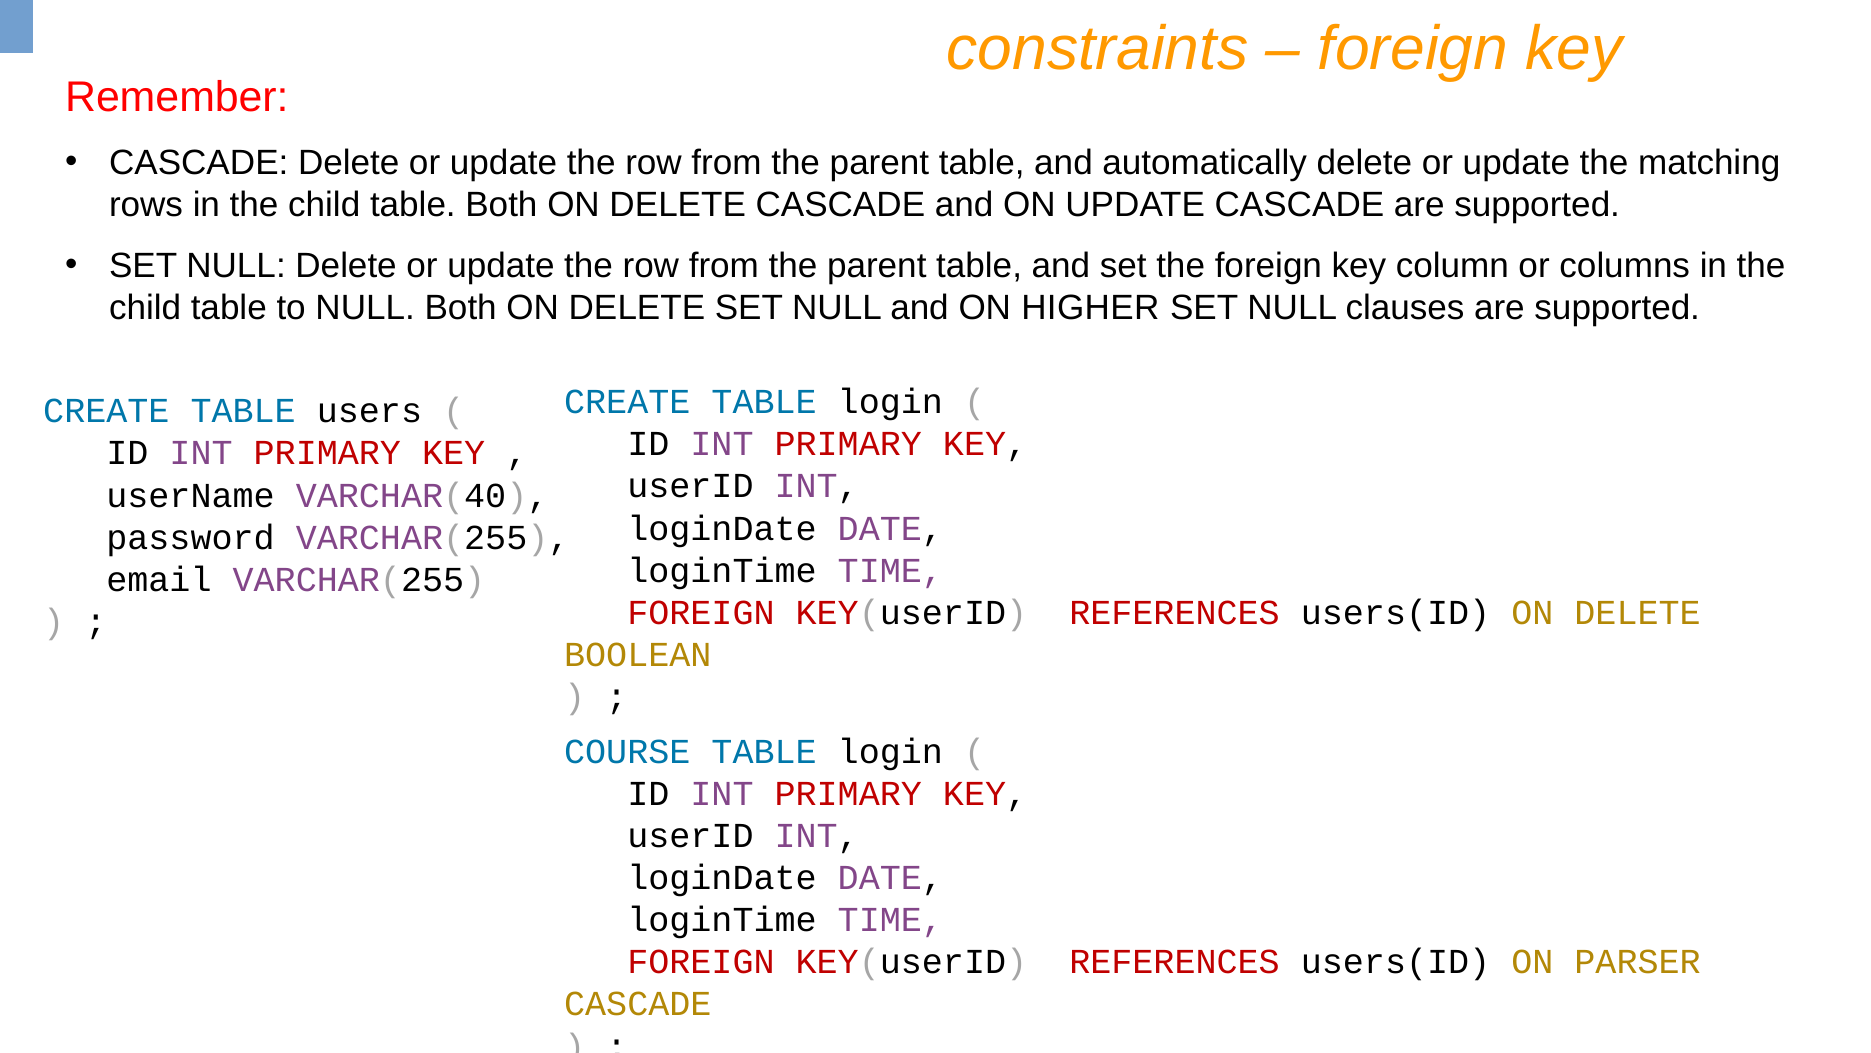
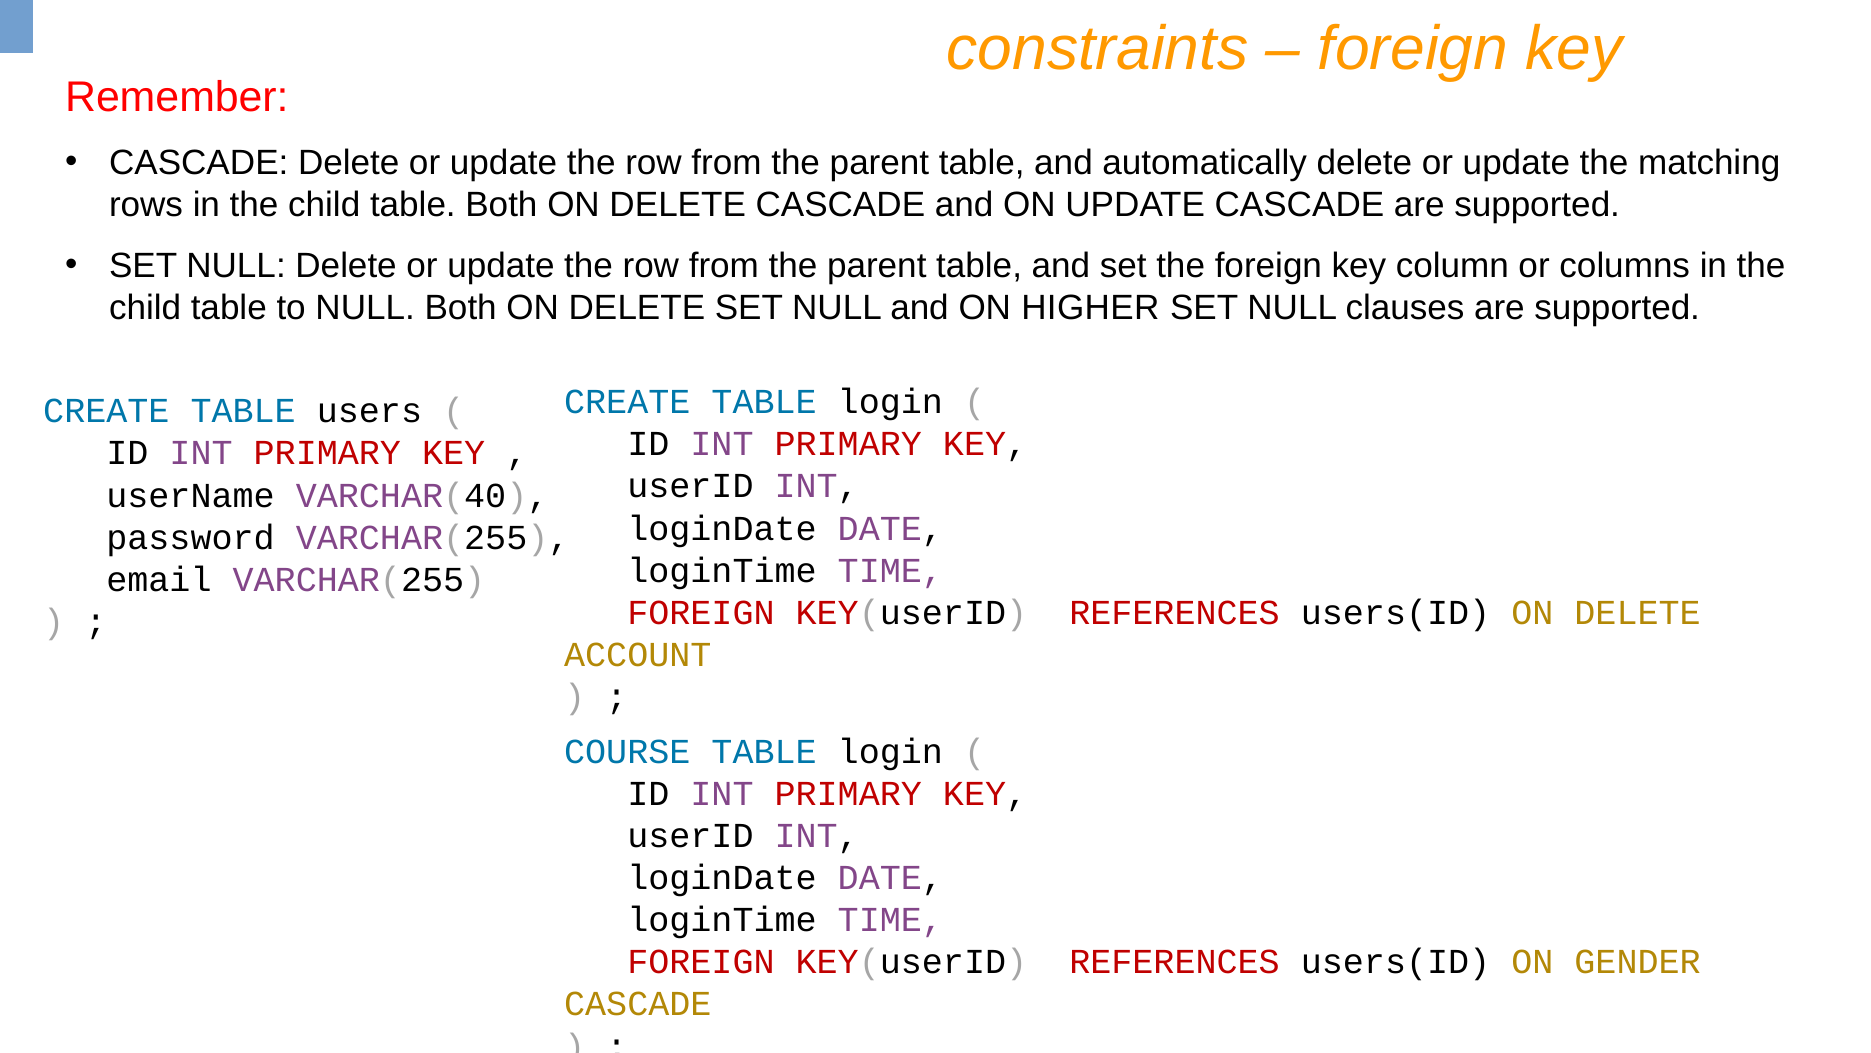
BOOLEAN: BOOLEAN -> ACCOUNT
PARSER: PARSER -> GENDER
